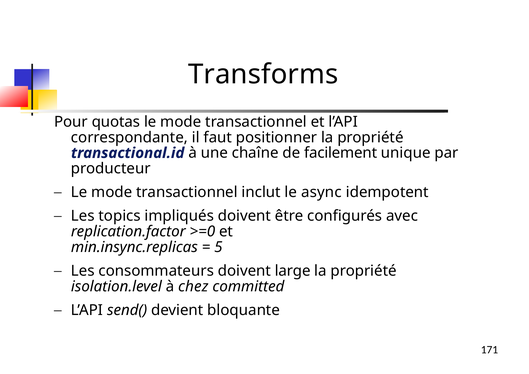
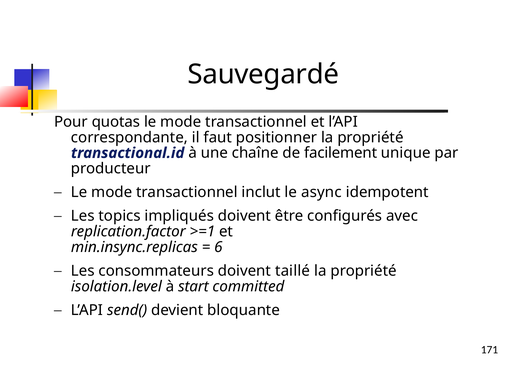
Transforms: Transforms -> Sauvegardé
>=0: >=0 -> >=1
5: 5 -> 6
large: large -> taillé
chez: chez -> start
